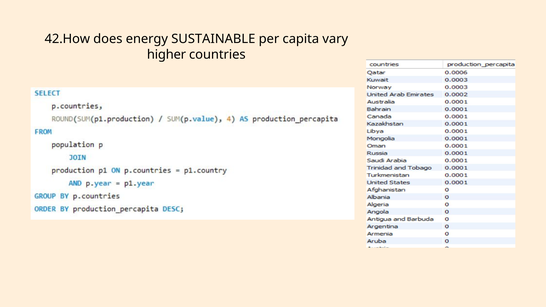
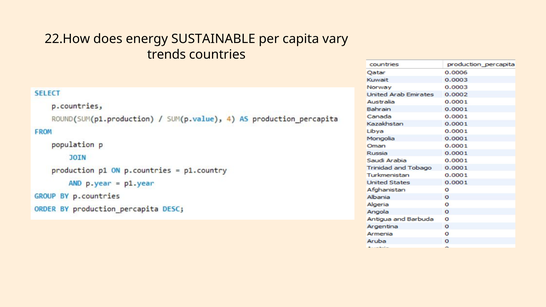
42.How: 42.How -> 22.How
higher: higher -> trends
